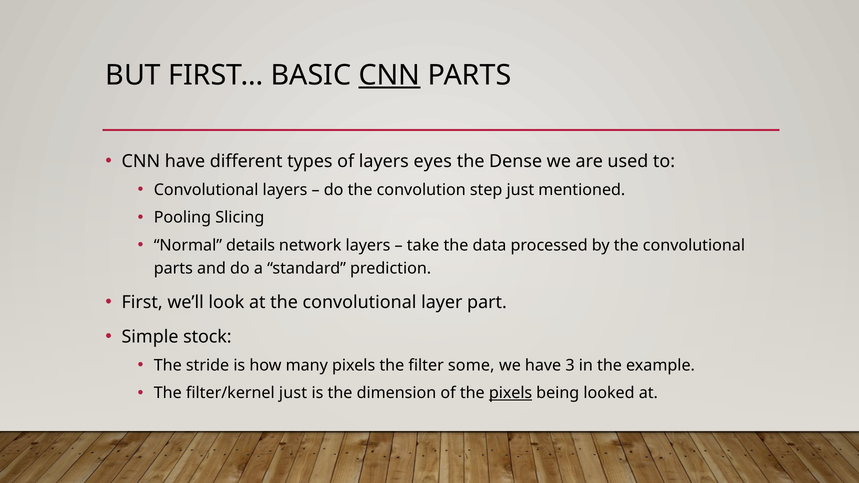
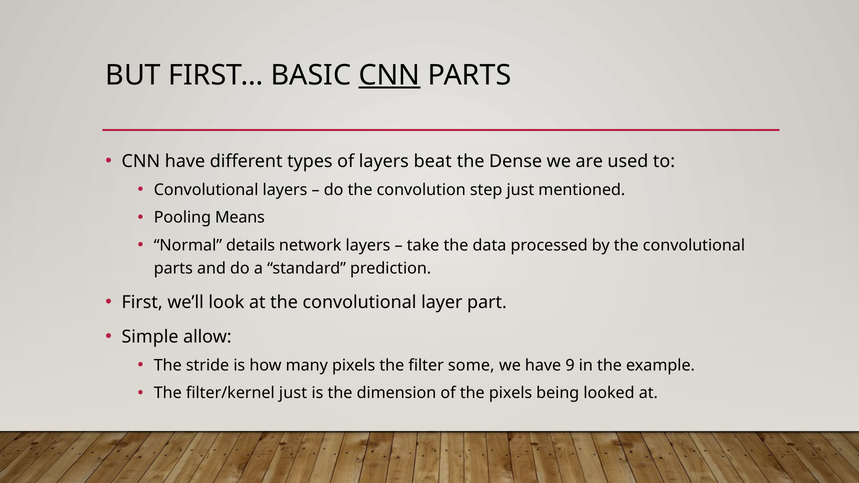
eyes: eyes -> beat
Slicing: Slicing -> Means
stock: stock -> allow
3: 3 -> 9
pixels at (511, 393) underline: present -> none
